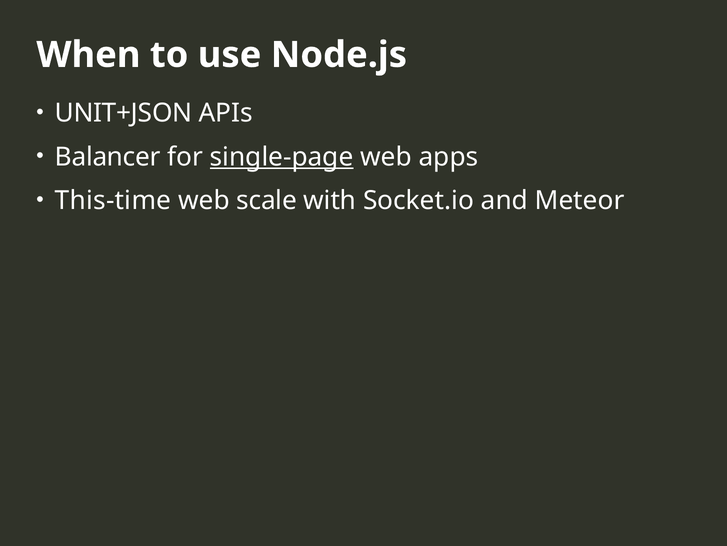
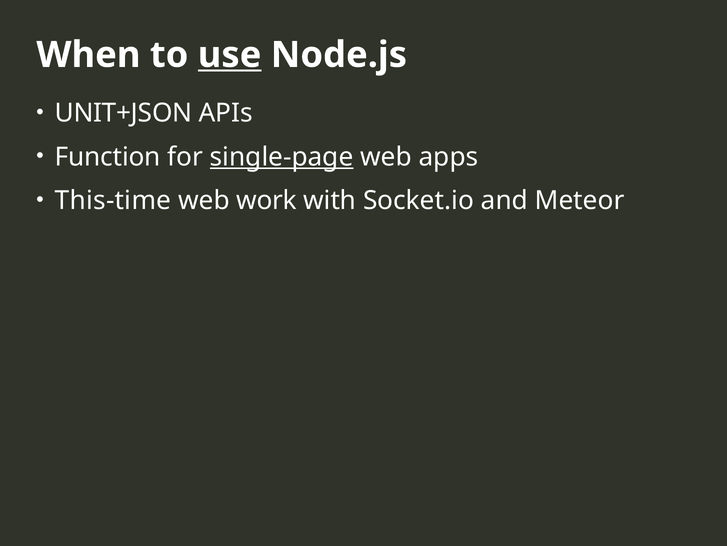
use underline: none -> present
Balancer: Balancer -> Function
scale: scale -> work
